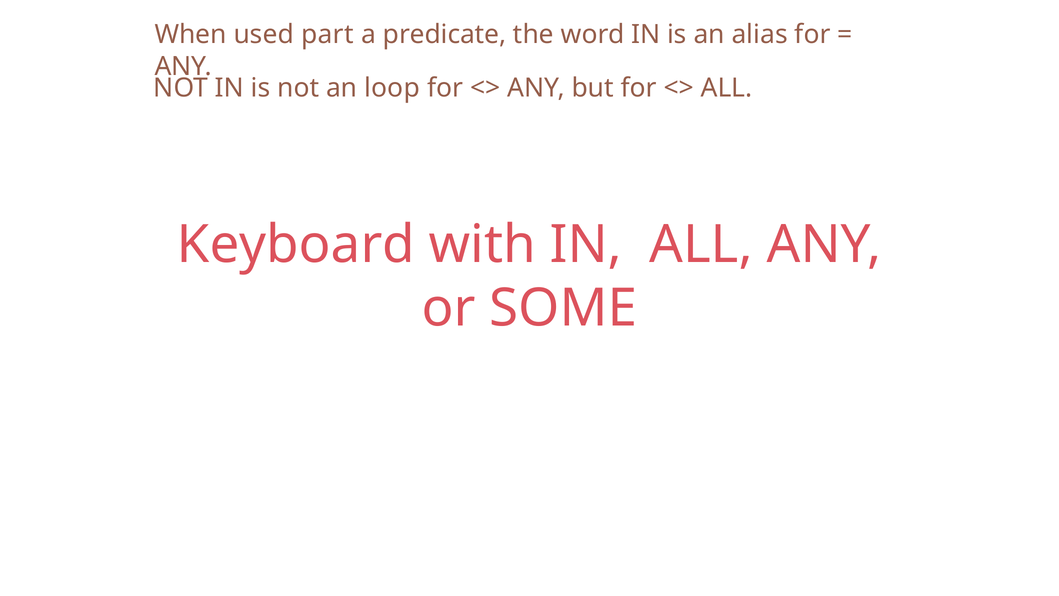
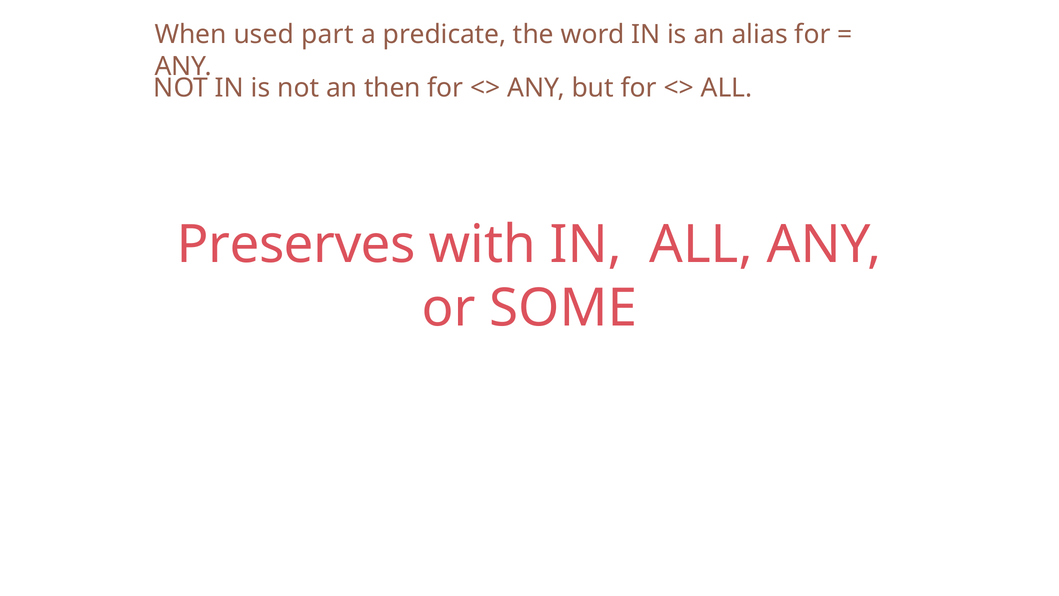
loop: loop -> then
Keyboard: Keyboard -> Preserves
